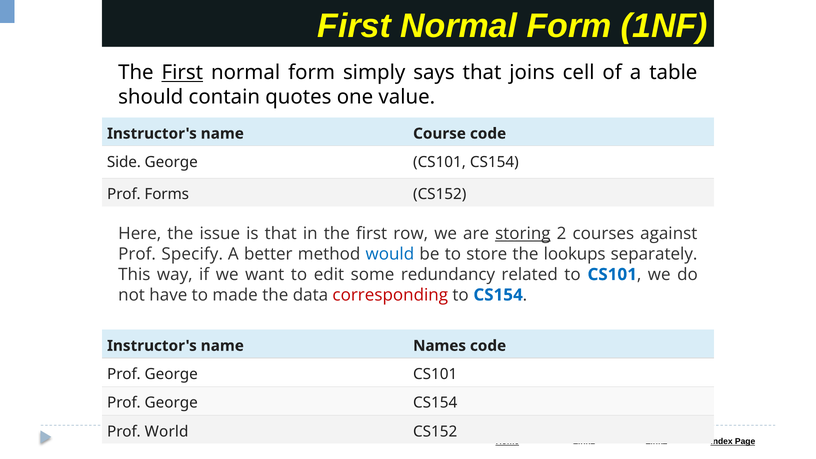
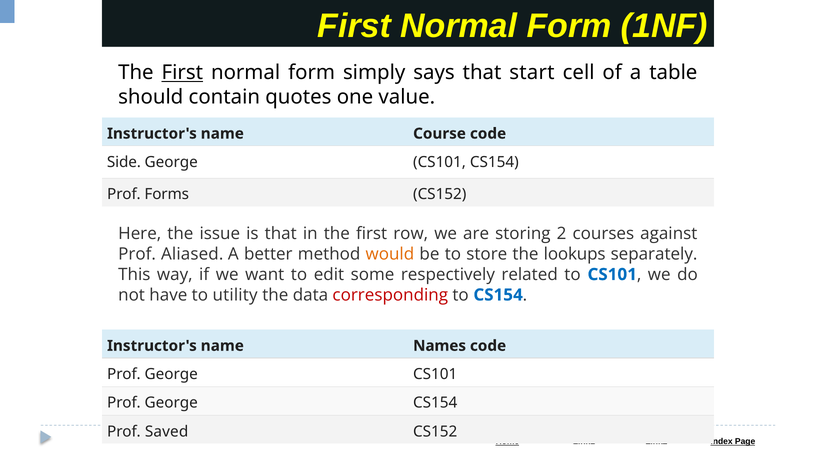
joins: joins -> start
storing underline: present -> none
Specify: Specify -> Aliased
would colour: blue -> orange
redundancy: redundancy -> respectively
made: made -> utility
World: World -> Saved
